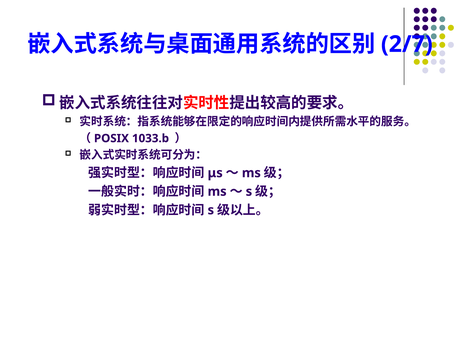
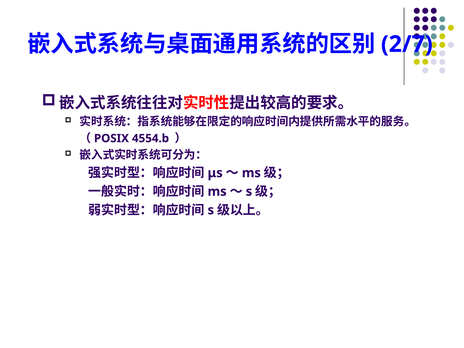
1033.b: 1033.b -> 4554.b
